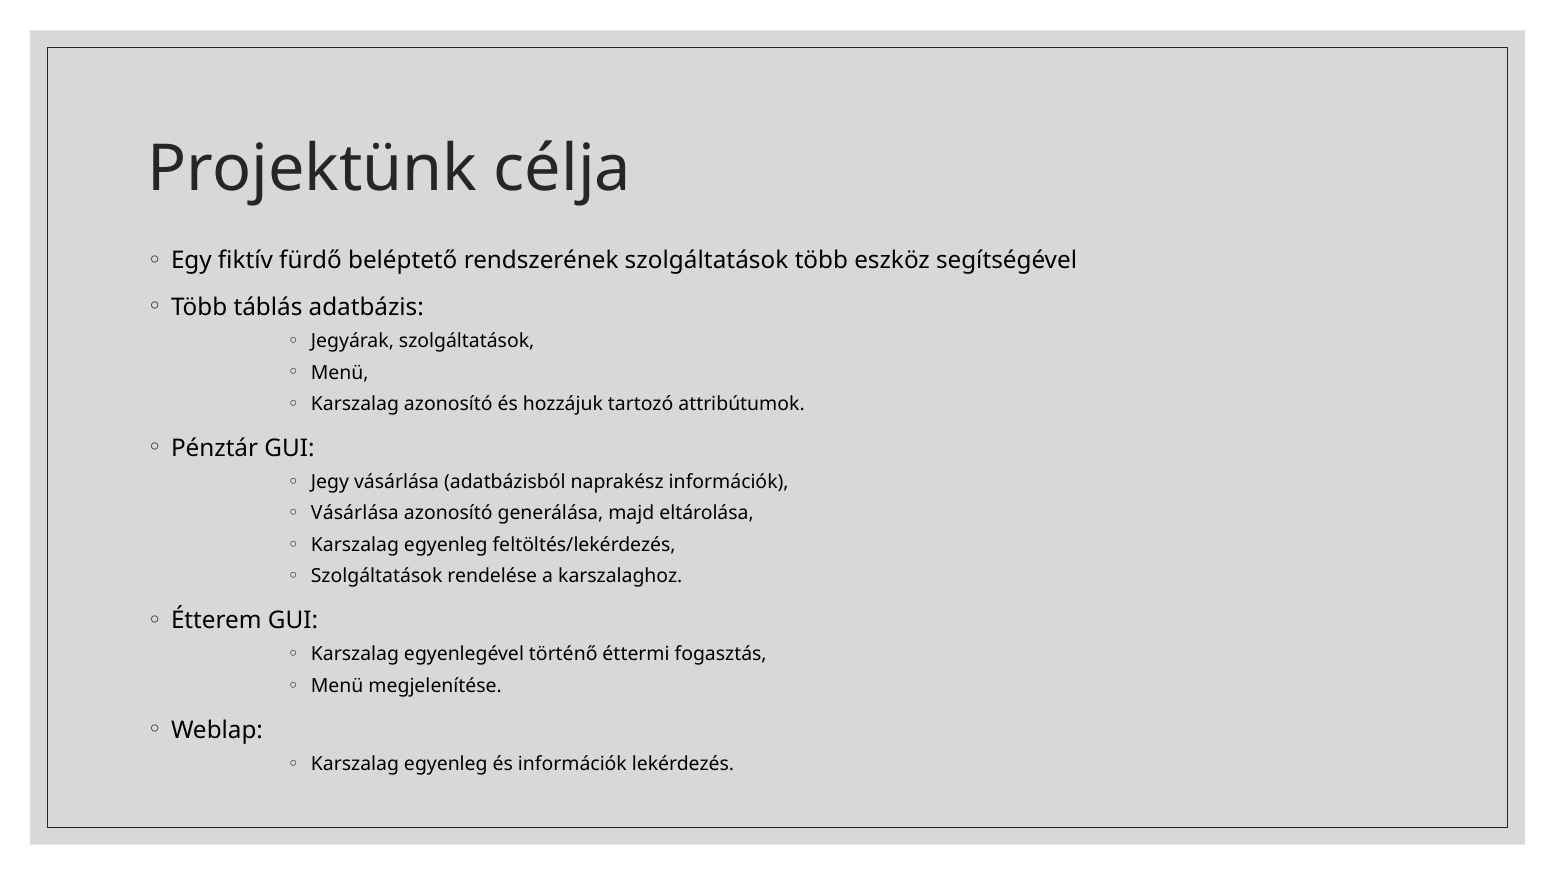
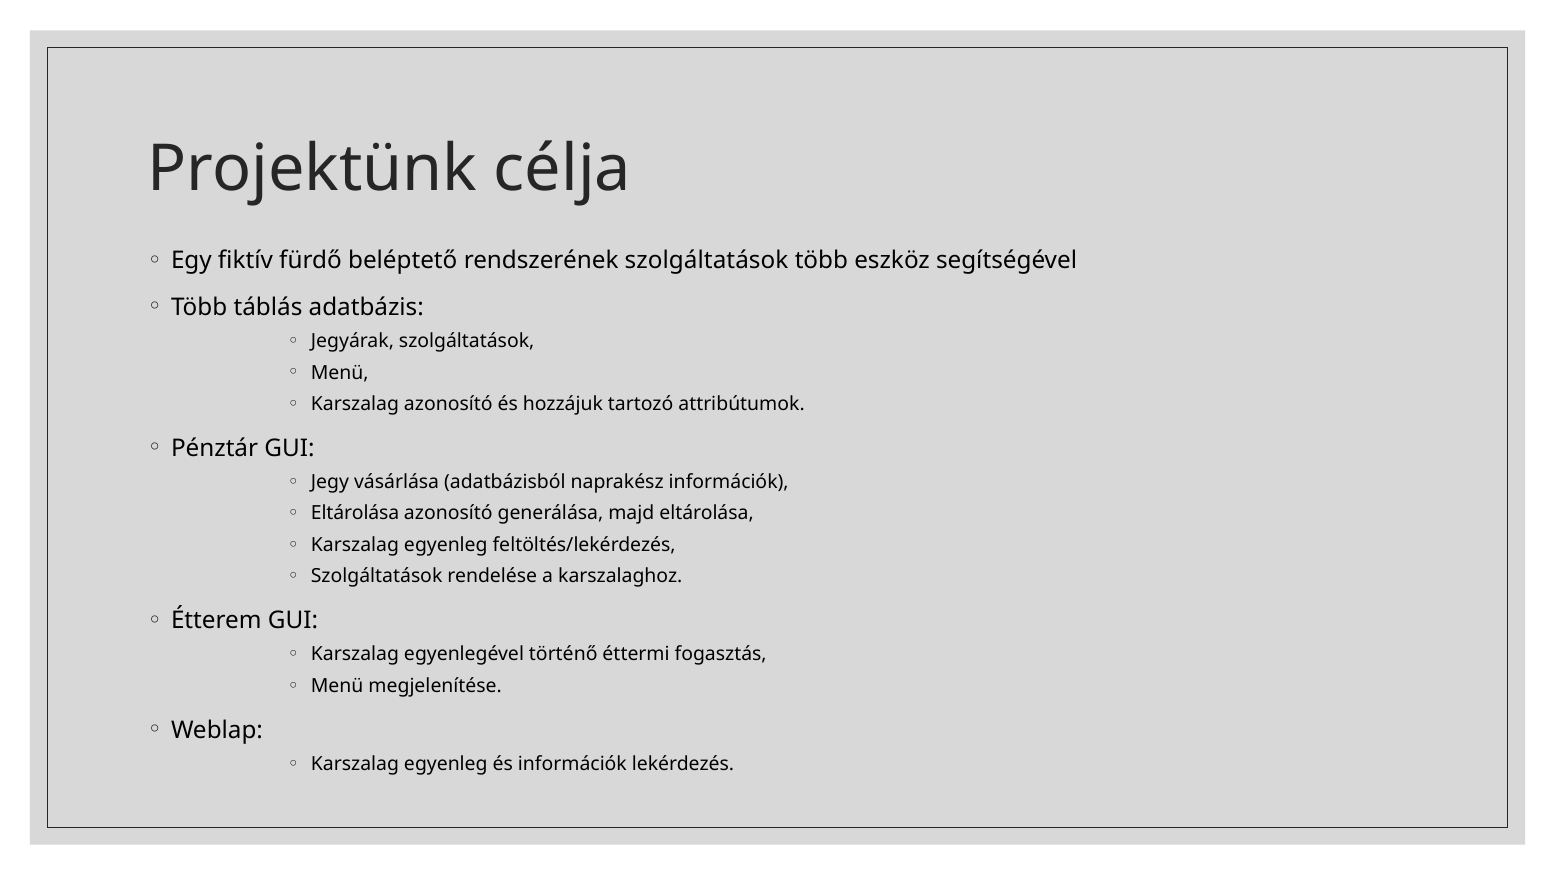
Vásárlása at (355, 513): Vásárlása -> Eltárolása
